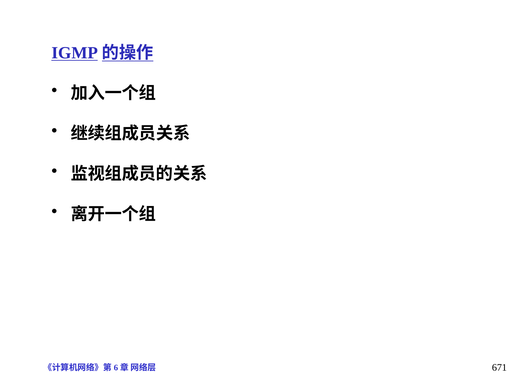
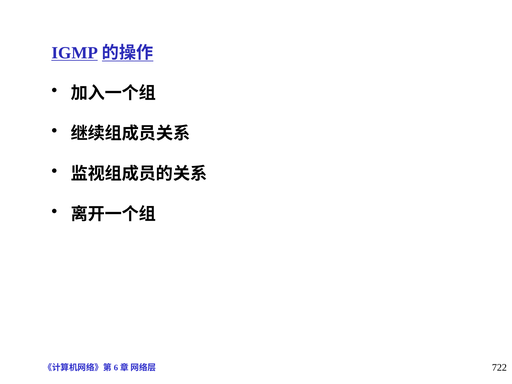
671: 671 -> 722
